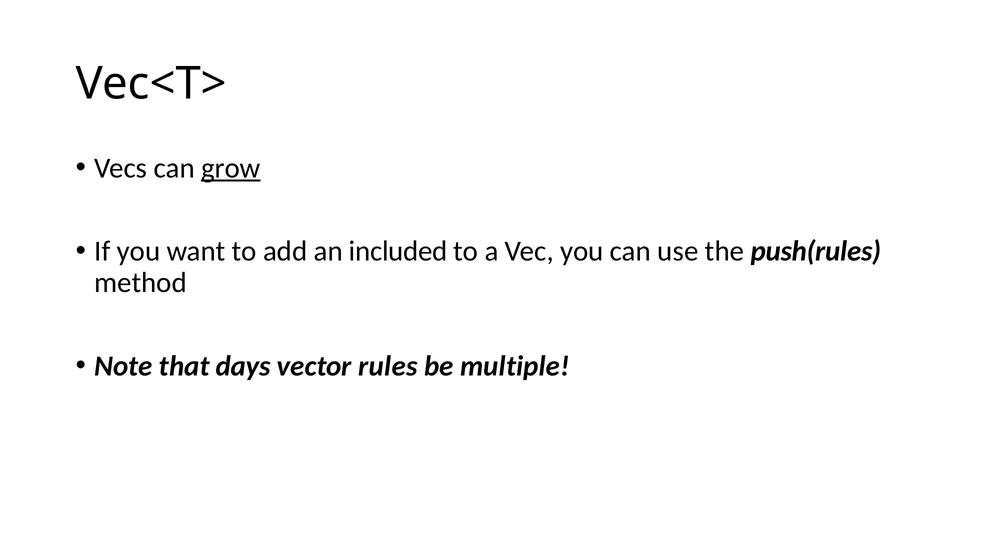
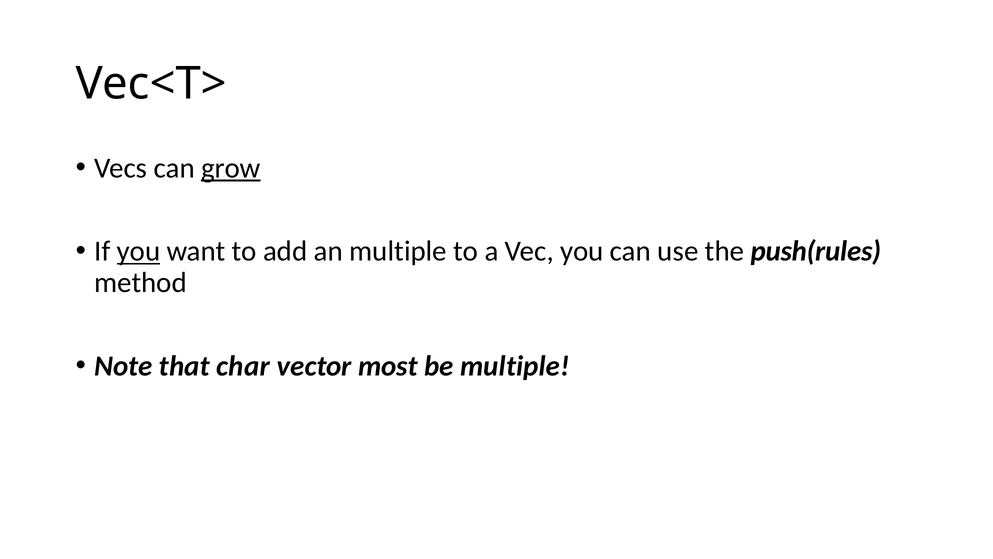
you at (139, 251) underline: none -> present
an included: included -> multiple
days: days -> char
rules: rules -> most
